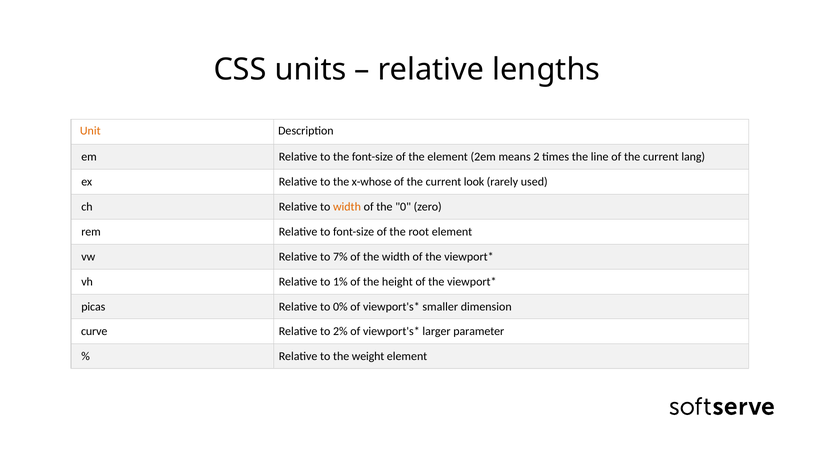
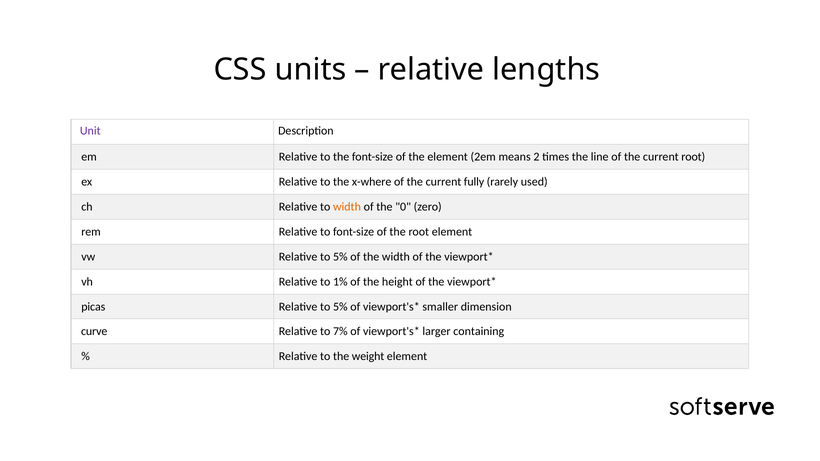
Unit colour: orange -> purple
current lang: lang -> root
x-whose: x-whose -> x-where
look: look -> fully
vw Relative to 7%: 7% -> 5%
0% at (340, 307): 0% -> 5%
2%: 2% -> 7%
parameter: parameter -> containing
